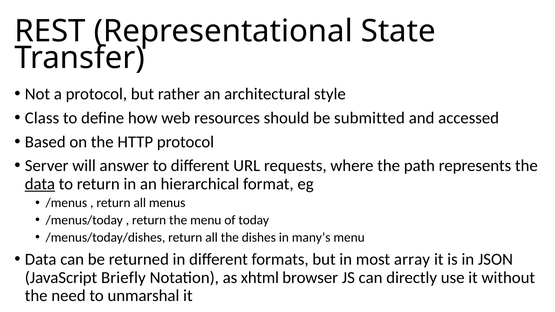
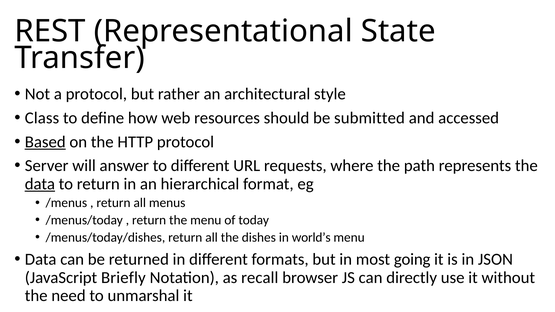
Based underline: none -> present
many’s: many’s -> world’s
array: array -> going
xhtml: xhtml -> recall
